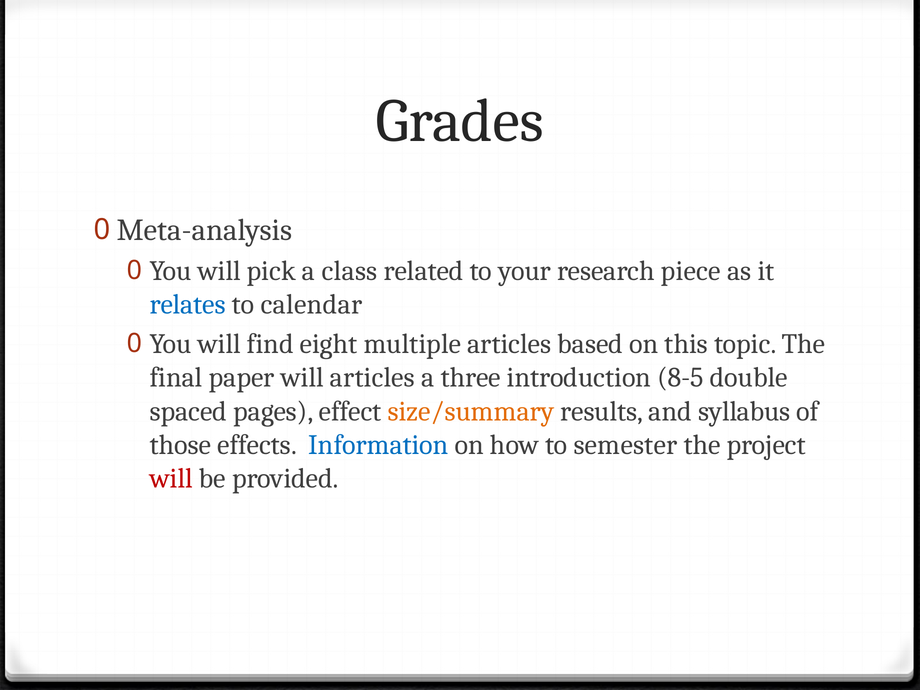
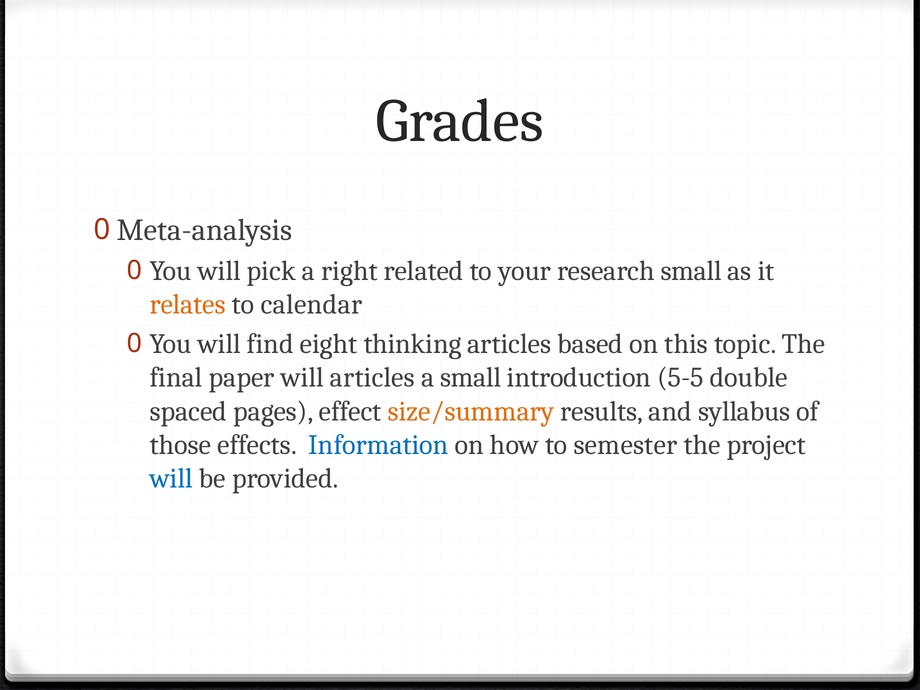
class: class -> right
research piece: piece -> small
relates colour: blue -> orange
multiple: multiple -> thinking
a three: three -> small
8-5: 8-5 -> 5-5
will at (171, 479) colour: red -> blue
